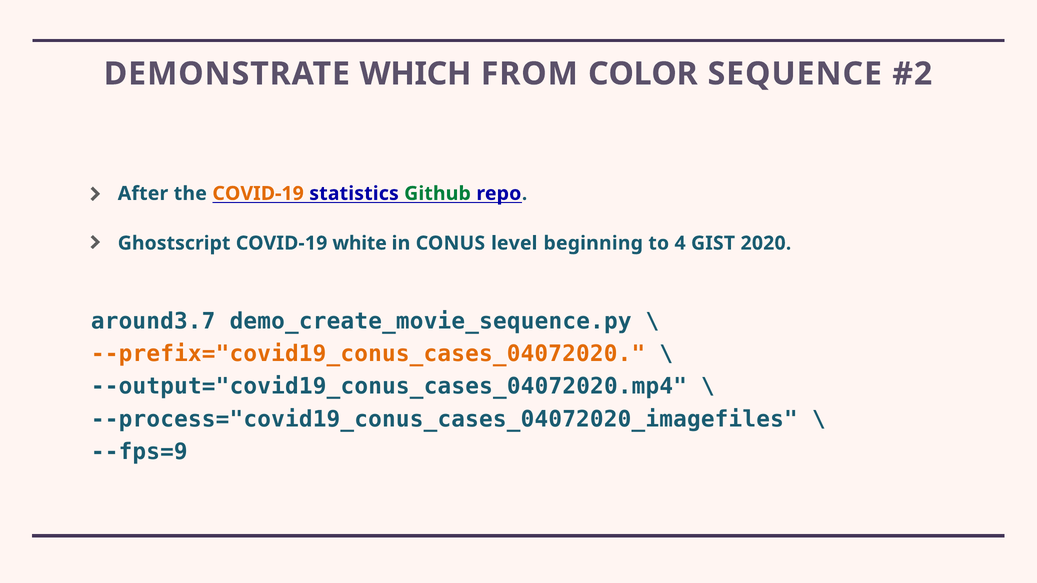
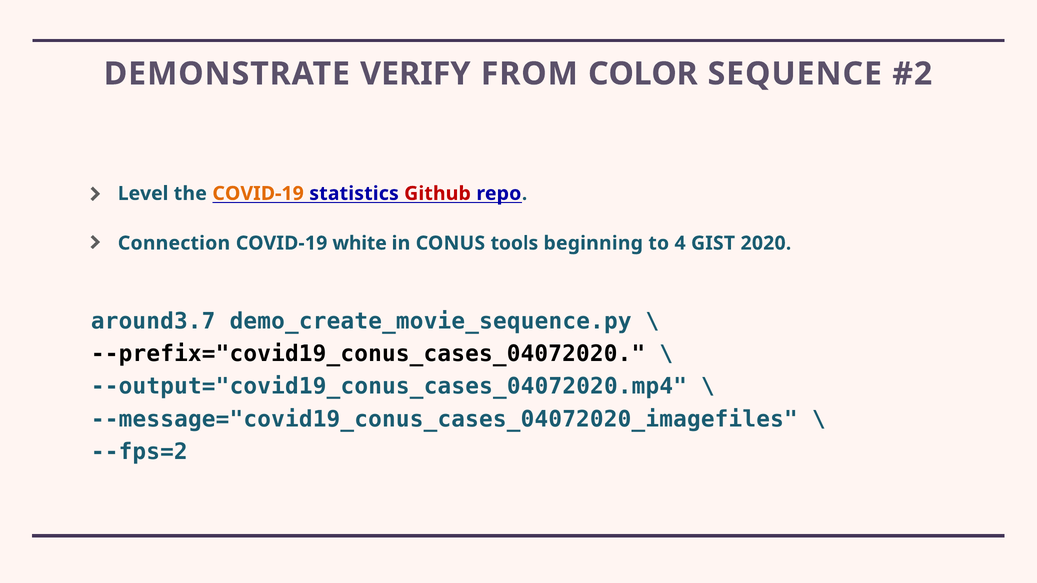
WHICH: WHICH -> VERIFY
After: After -> Level
Github colour: green -> red
Ghostscript: Ghostscript -> Connection
level: level -> tools
--prefix="covid19_conus_cases_04072020 colour: orange -> black
--process="covid19_conus_cases_04072020_imagefiles: --process="covid19_conus_cases_04072020_imagefiles -> --message="covid19_conus_cases_04072020_imagefiles
--fps=9: --fps=9 -> --fps=2
